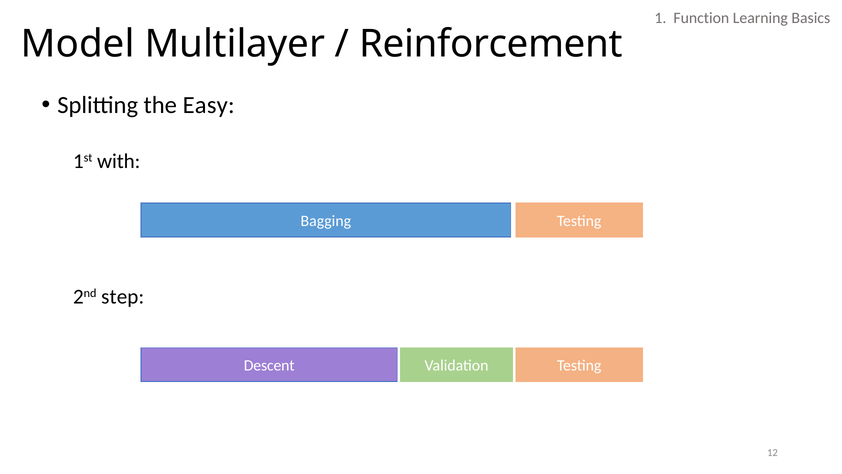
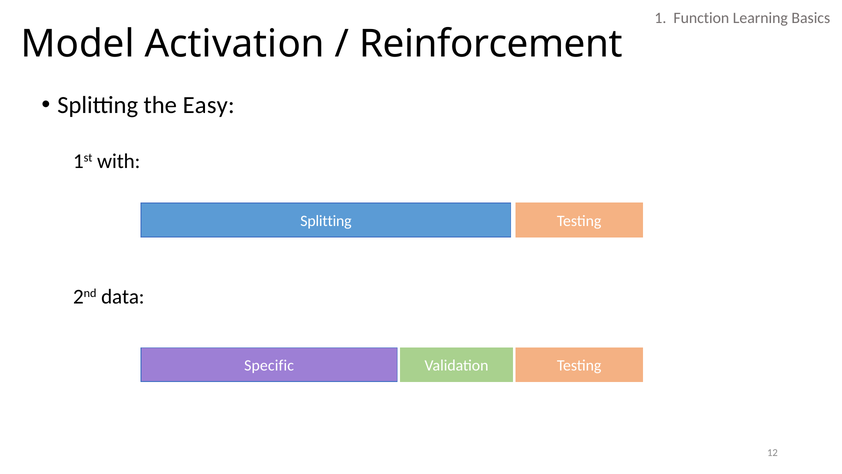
Multilayer: Multilayer -> Activation
Bagging at (326, 221): Bagging -> Splitting
step: step -> data
Descent: Descent -> Specific
